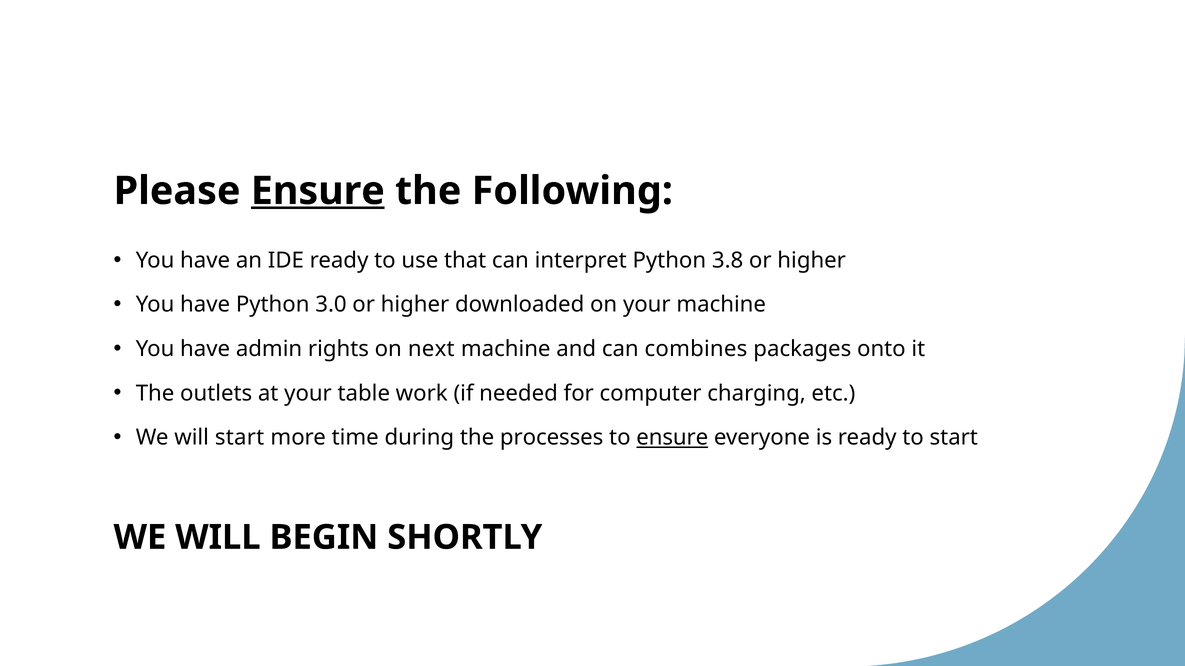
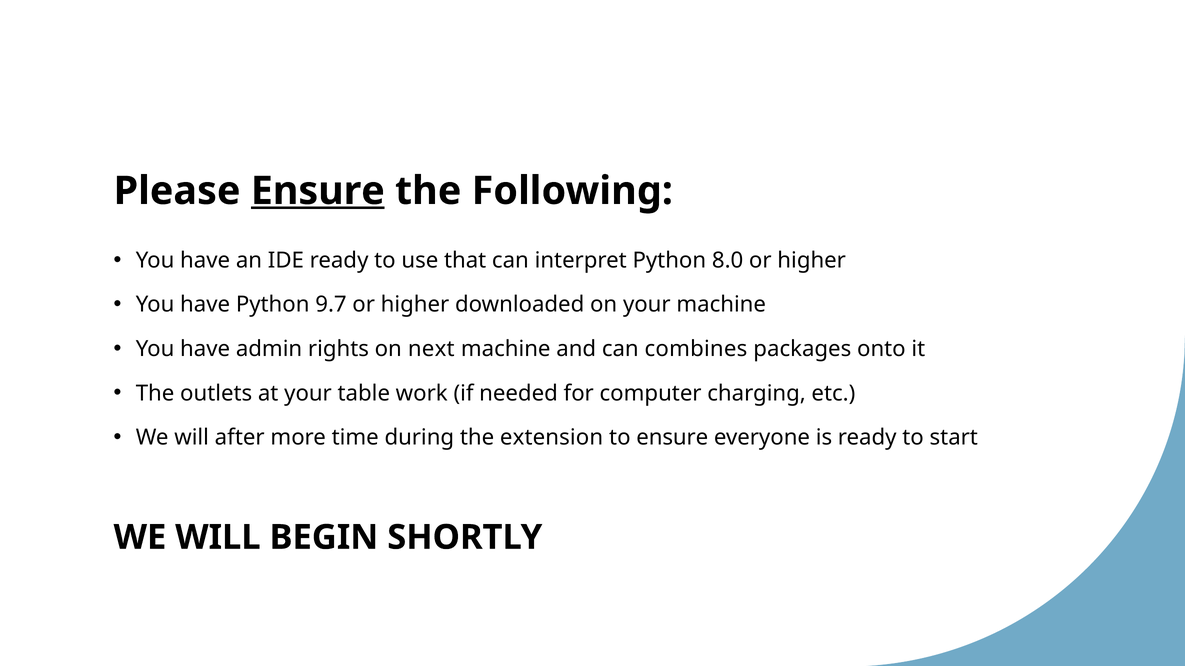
3.8: 3.8 -> 8.0
3.0: 3.0 -> 9.7
will start: start -> after
processes: processes -> extension
ensure at (672, 438) underline: present -> none
